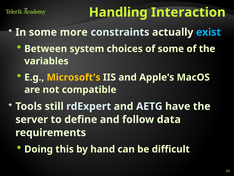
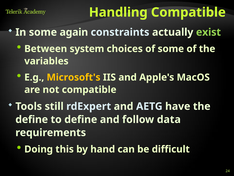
Handling Interaction: Interaction -> Compatible
more: more -> again
exist colour: light blue -> light green
server at (32, 119): server -> define
